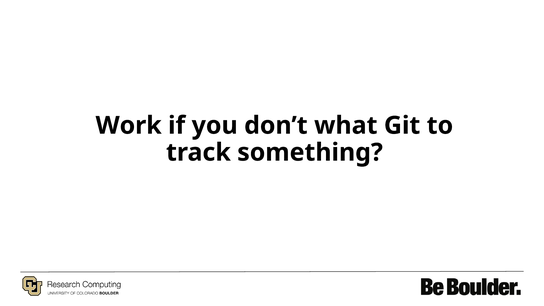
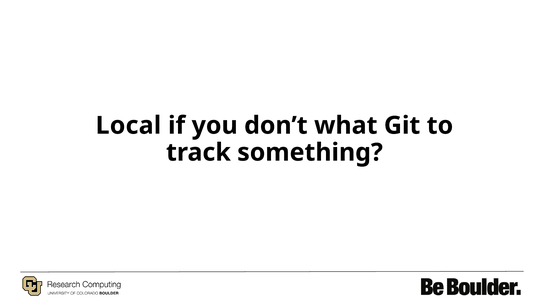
Work: Work -> Local
